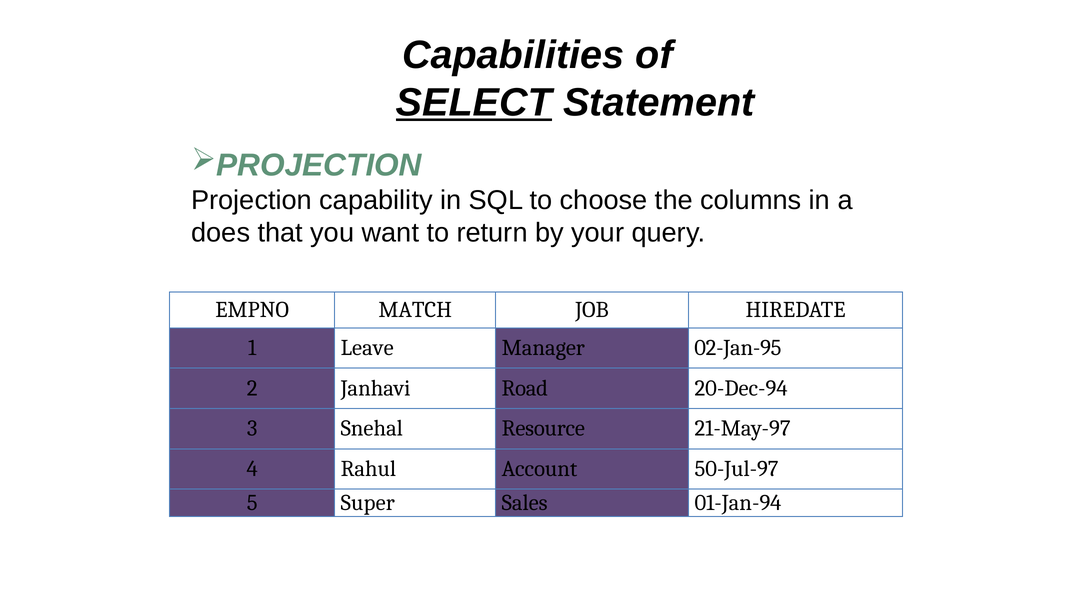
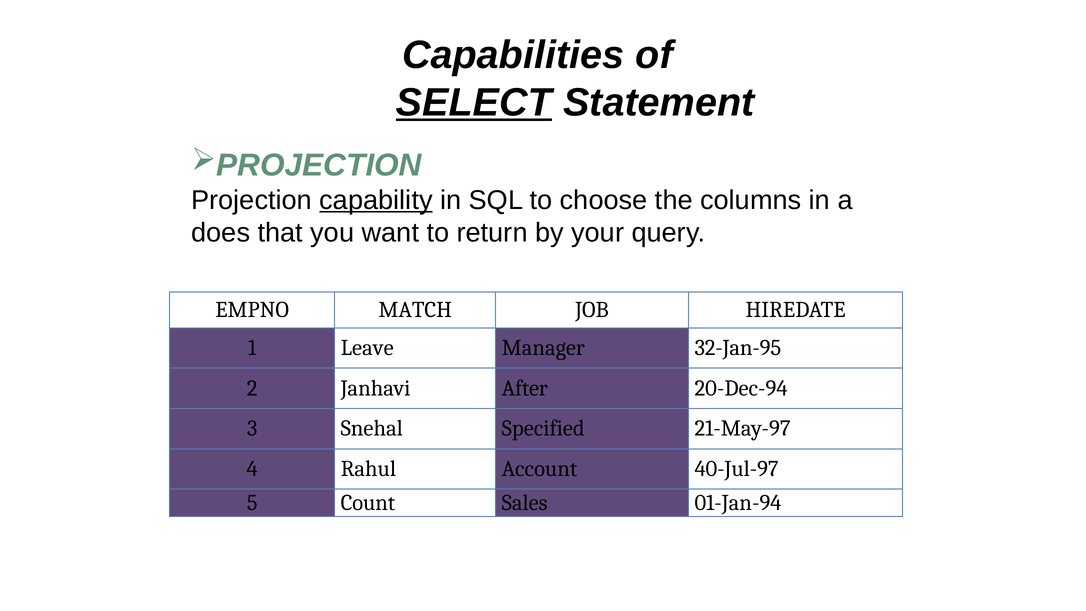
capability underline: none -> present
02-Jan-95: 02-Jan-95 -> 32-Jan-95
Road: Road -> After
Resource: Resource -> Specified
50-Jul-97: 50-Jul-97 -> 40-Jul-97
Super: Super -> Count
